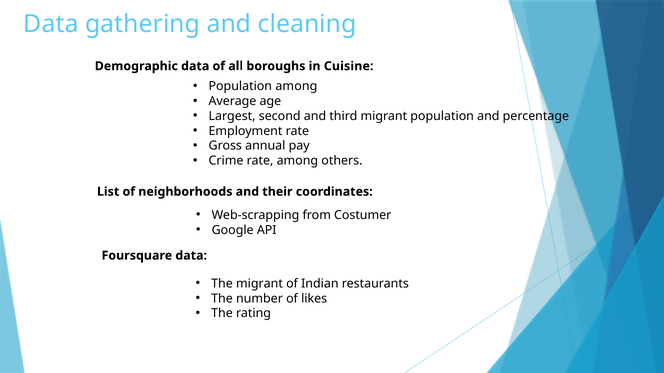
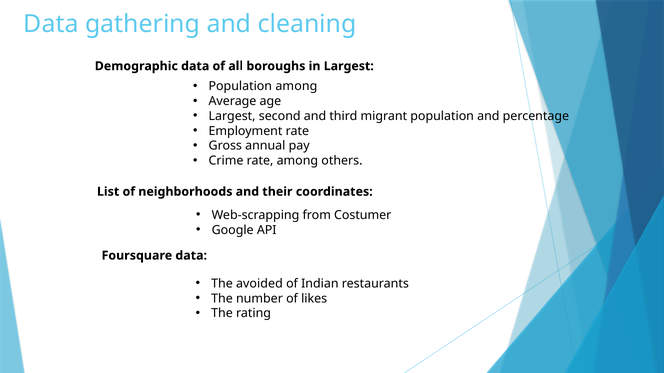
in Cuisine: Cuisine -> Largest
The migrant: migrant -> avoided
